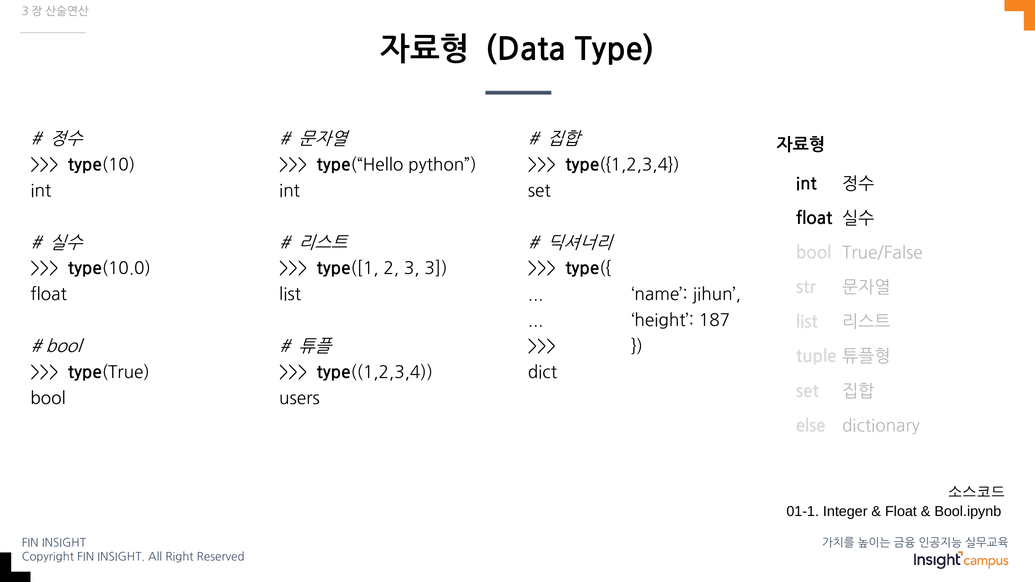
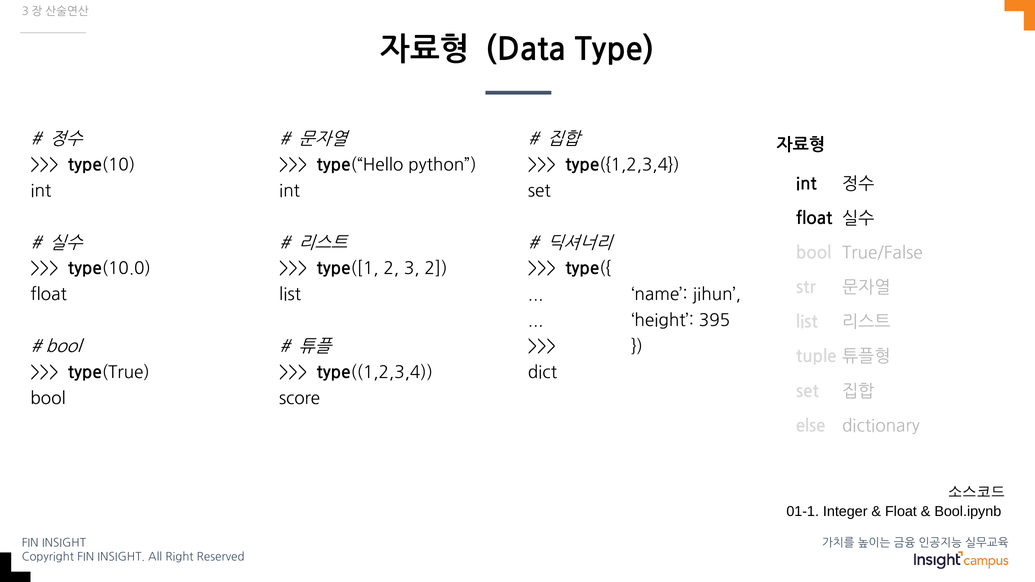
3 3: 3 -> 2
187: 187 -> 395
users: users -> score
